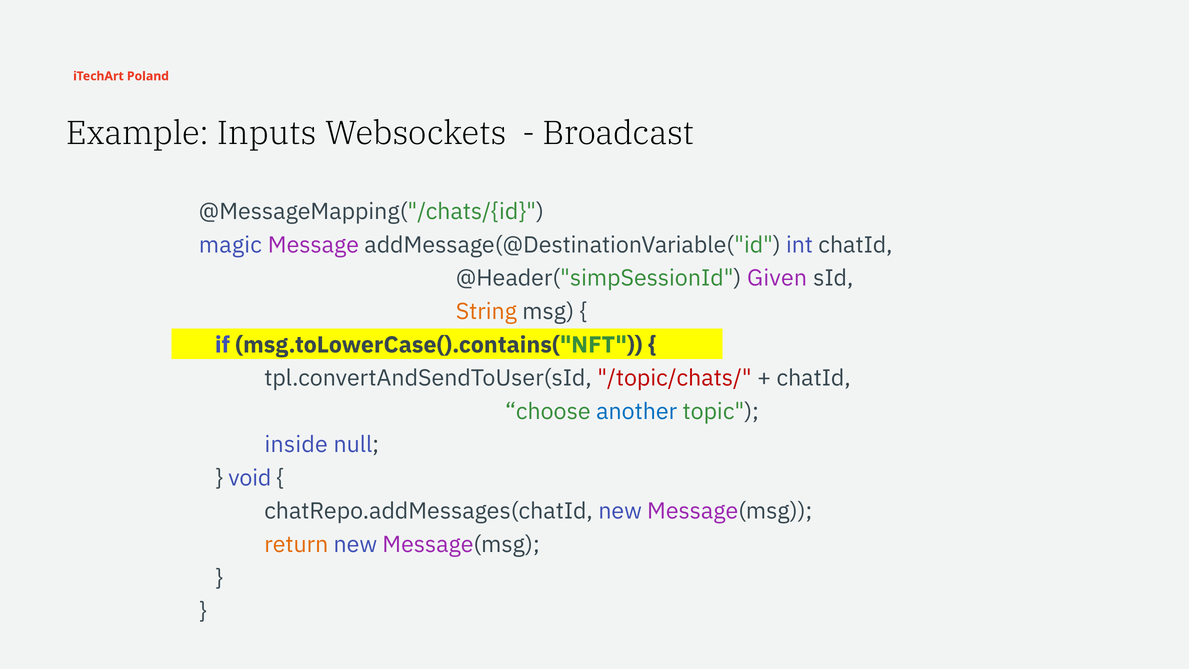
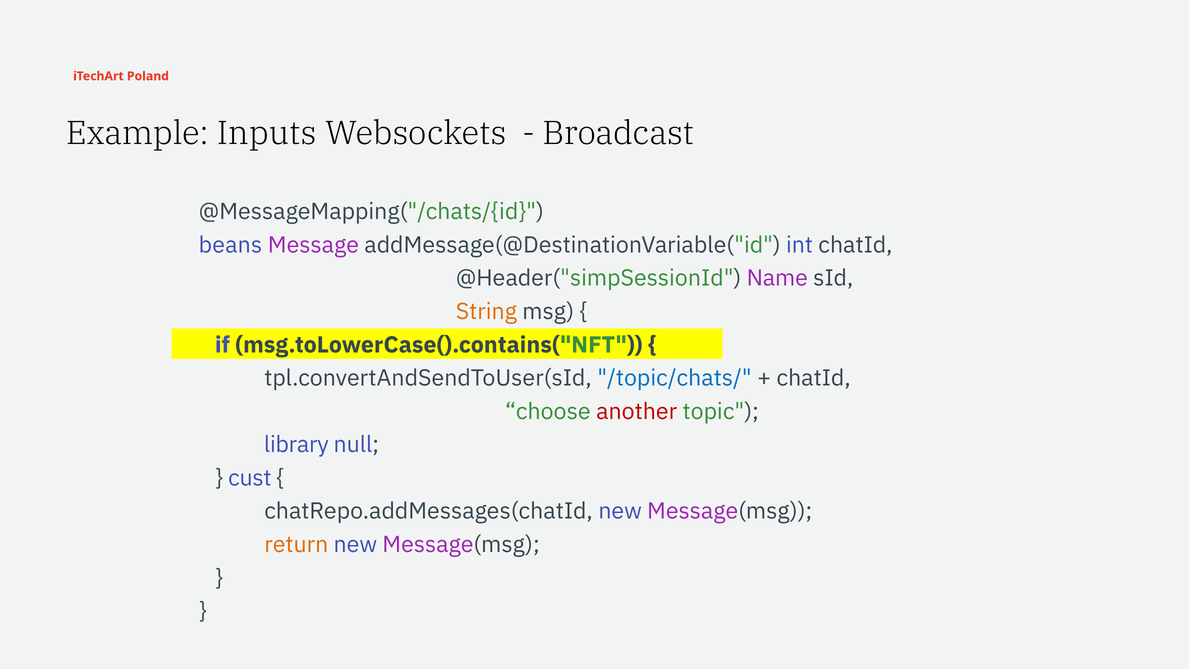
magic: magic -> beans
Given: Given -> Name
/topic/chats/ colour: red -> blue
another colour: blue -> red
inside: inside -> library
void: void -> cust
